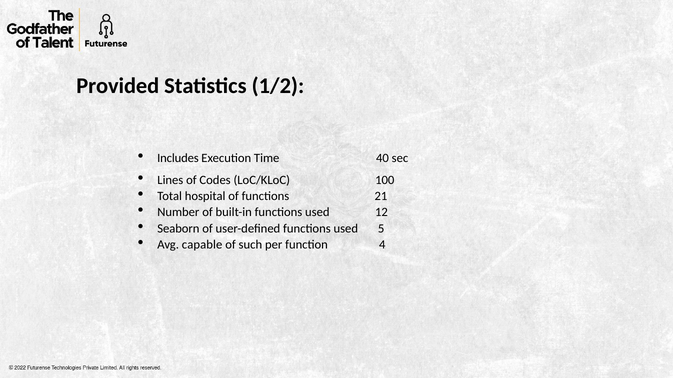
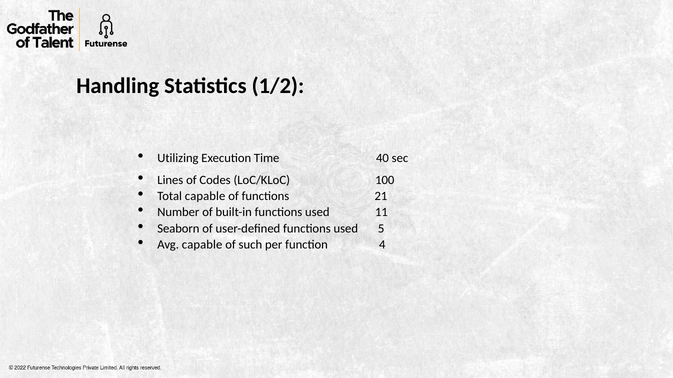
Provided: Provided -> Handling
Includes: Includes -> Utilizing
Total hospital: hospital -> capable
12: 12 -> 11
